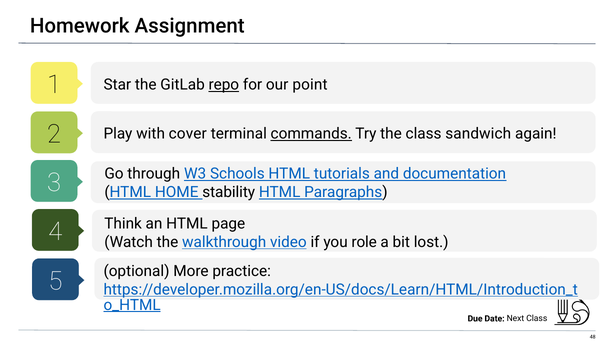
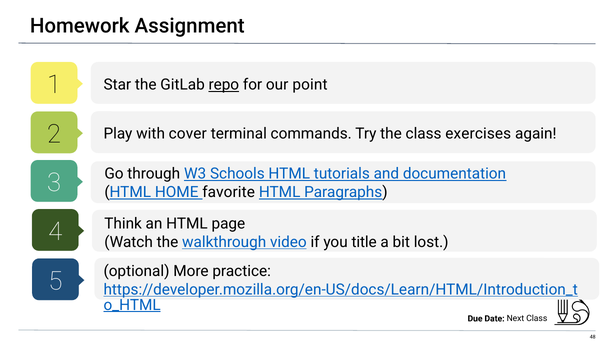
commands underline: present -> none
sandwich: sandwich -> exercises
stability: stability -> favorite
role: role -> title
